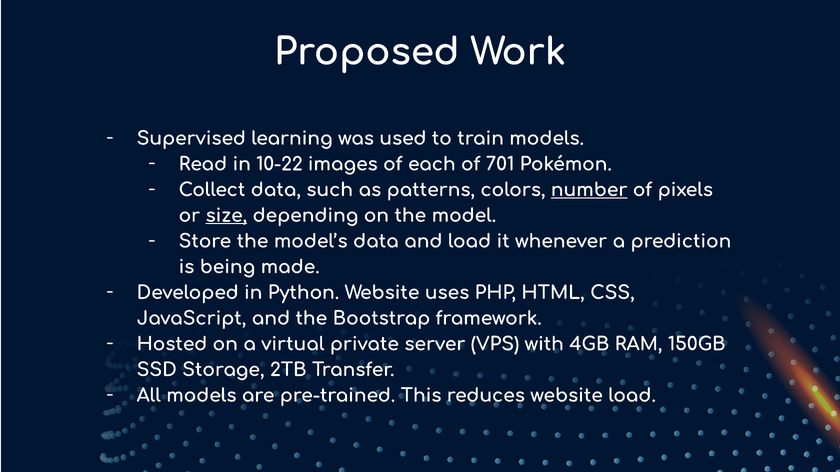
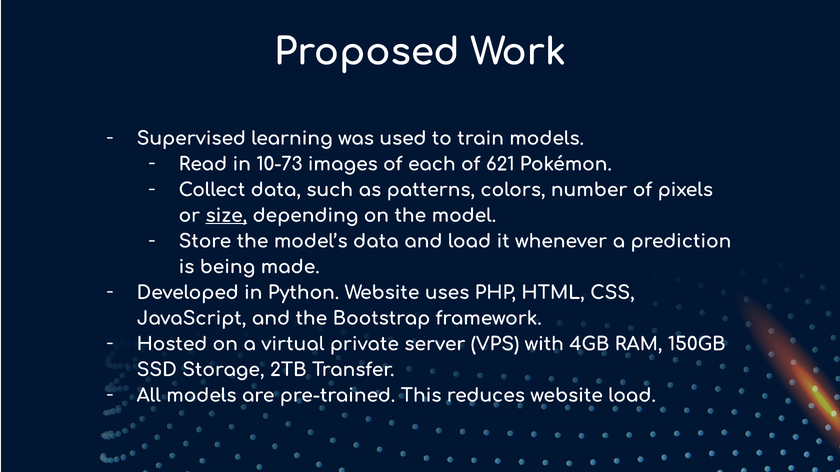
10-22: 10-22 -> 10-73
701: 701 -> 621
number underline: present -> none
